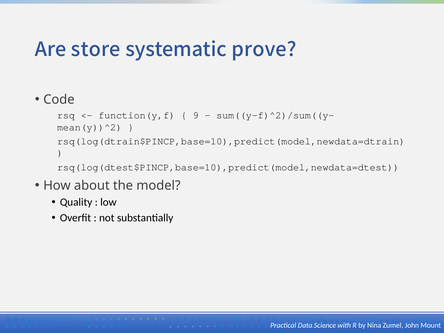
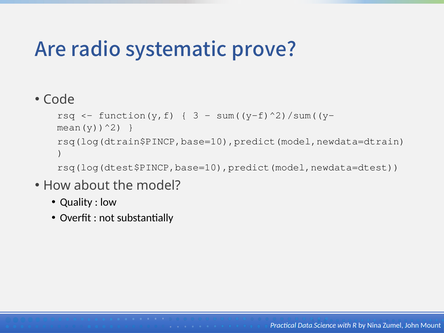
store: store -> radio
9: 9 -> 3
